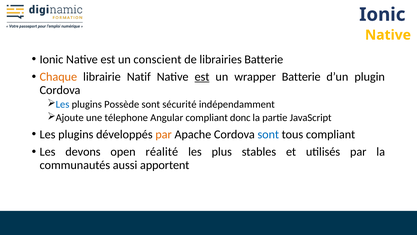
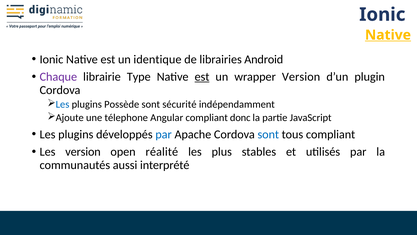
Native at (388, 35) underline: none -> present
conscient: conscient -> identique
librairies Batterie: Batterie -> Android
Chaque colour: orange -> purple
Natif: Natif -> Type
wrapper Batterie: Batterie -> Version
par at (164, 134) colour: orange -> blue
Les devons: devons -> version
apportent: apportent -> interprété
